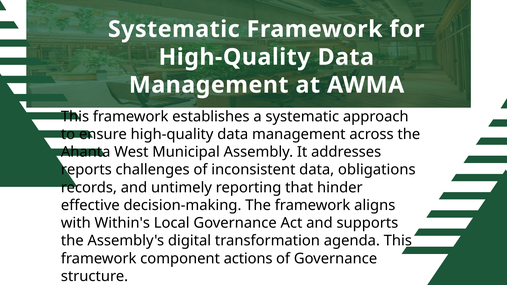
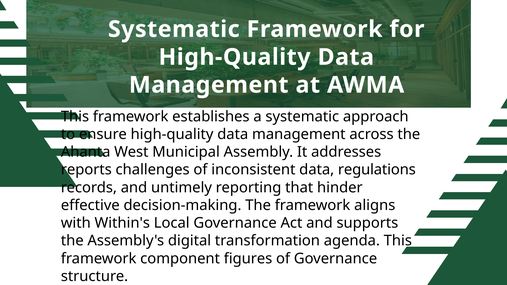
obligations: obligations -> regulations
actions: actions -> figures
